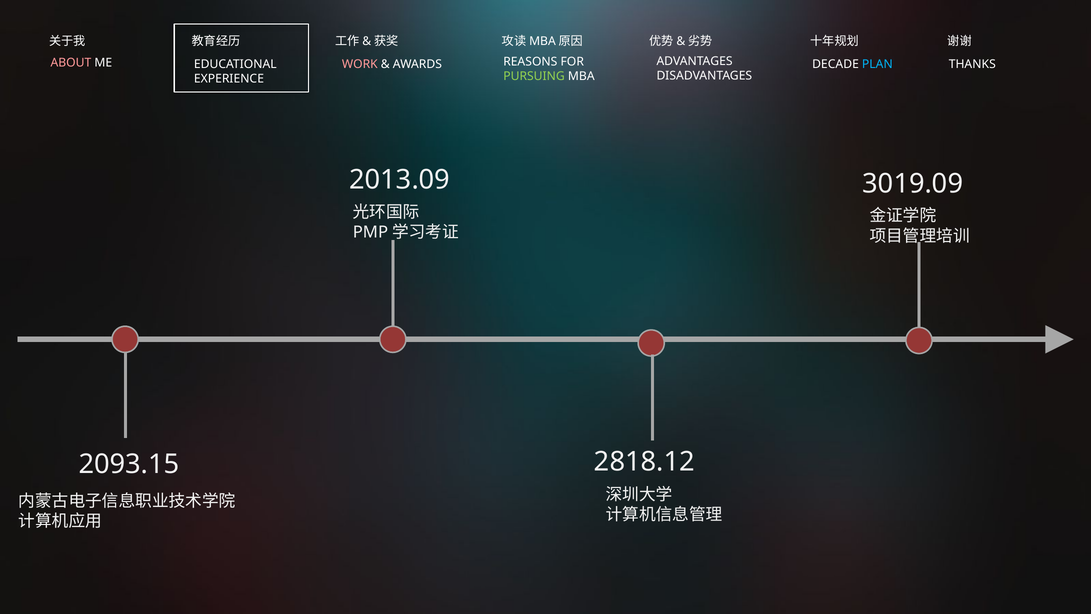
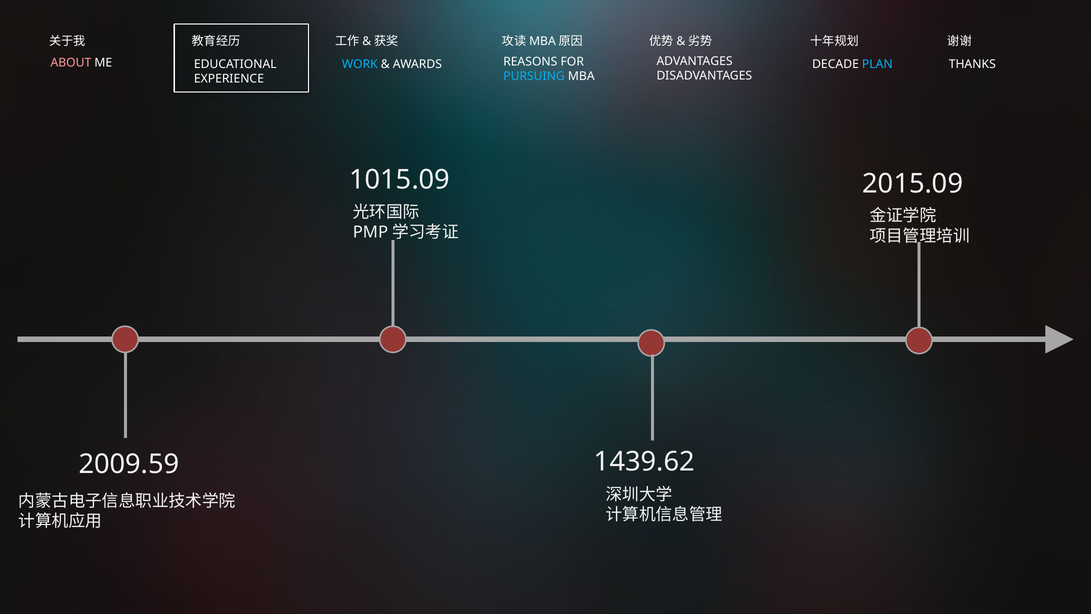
WORK colour: pink -> light blue
PURSUING colour: light green -> light blue
2013.09: 2013.09 -> 1015.09
3019.09: 3019.09 -> 2015.09
2818.12: 2818.12 -> 1439.62
2093.15: 2093.15 -> 2009.59
